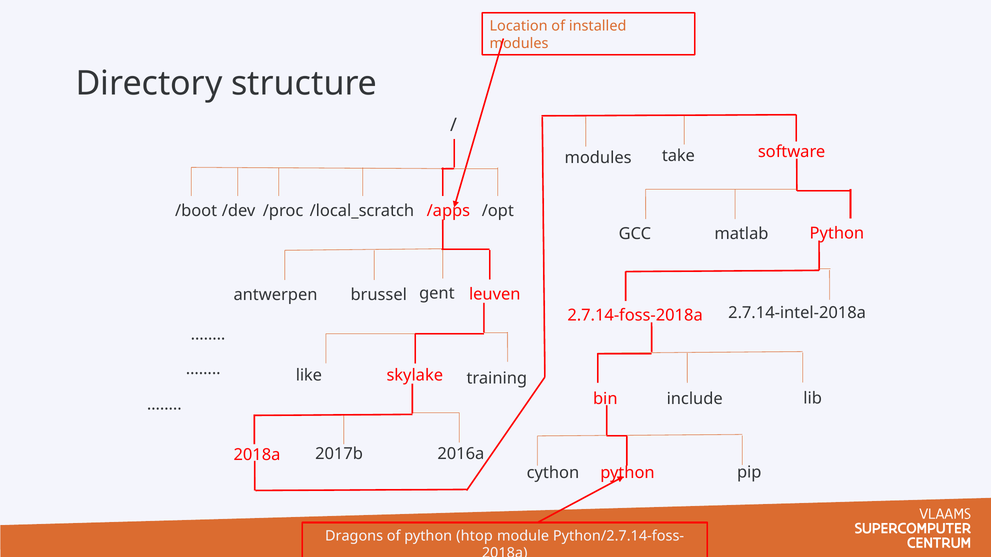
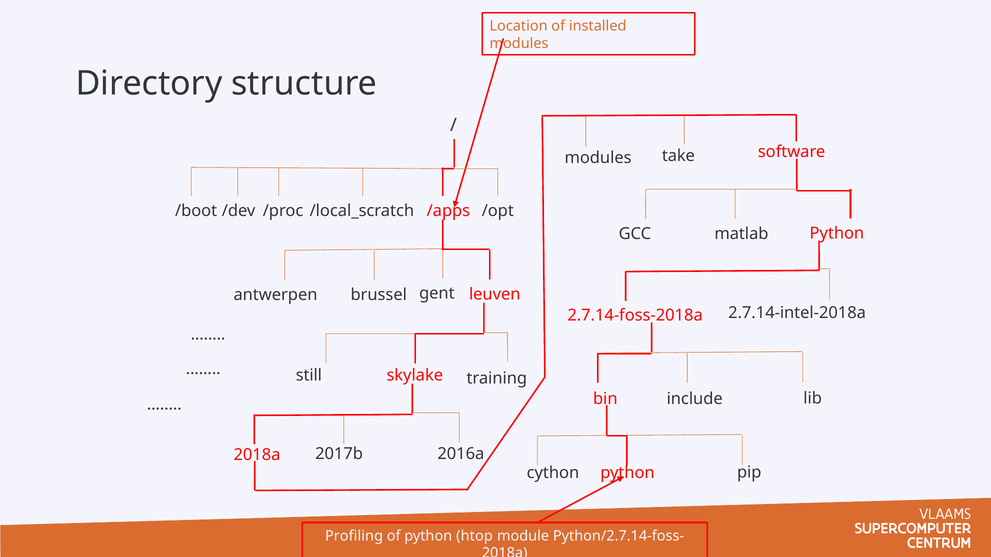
like: like -> still
Dragons: Dragons -> Profiling
